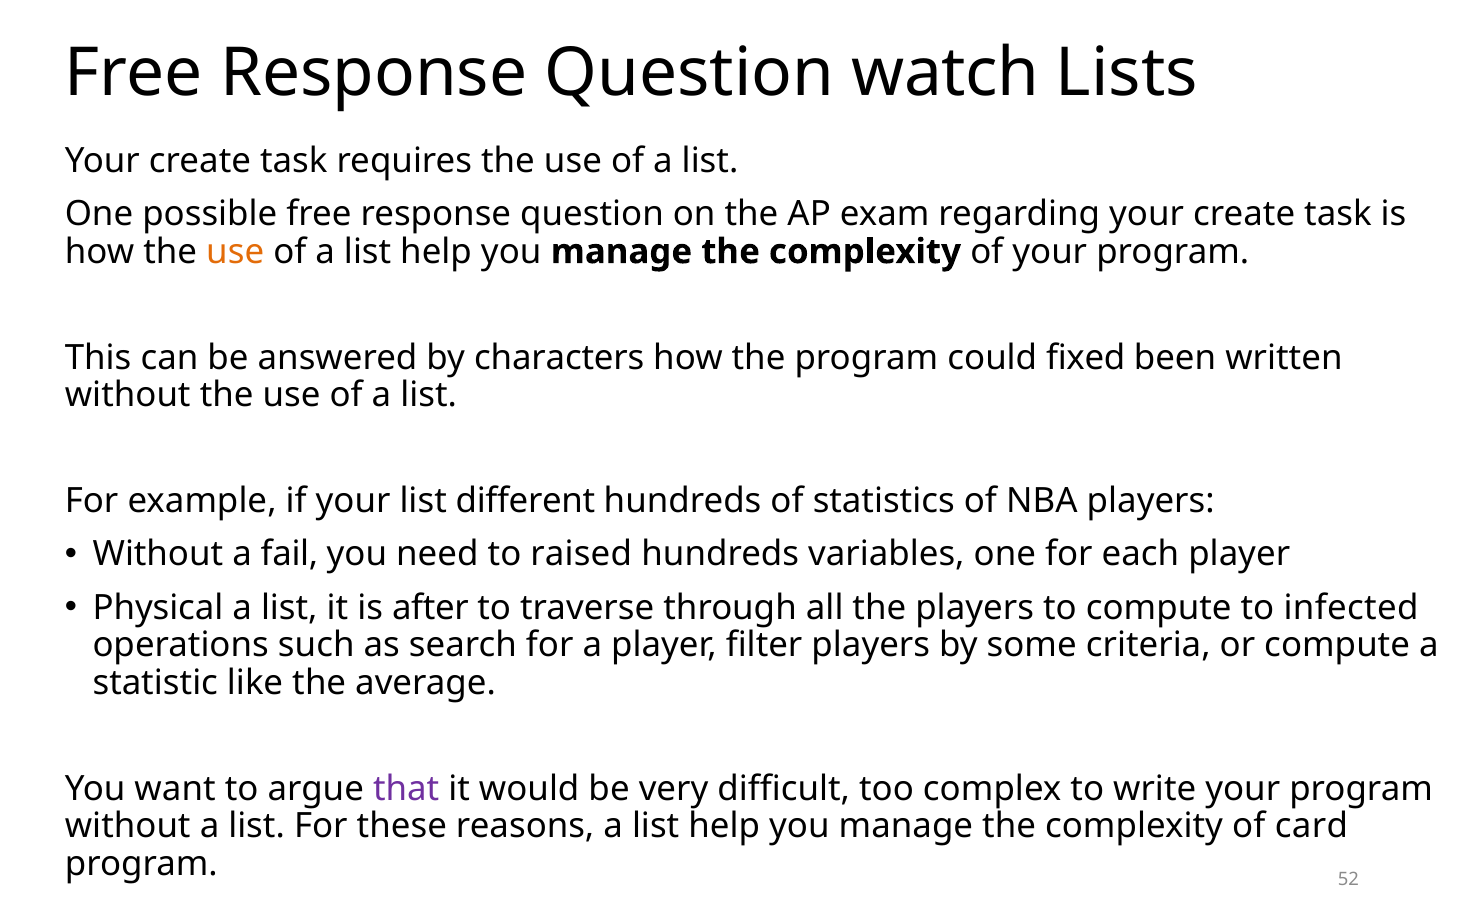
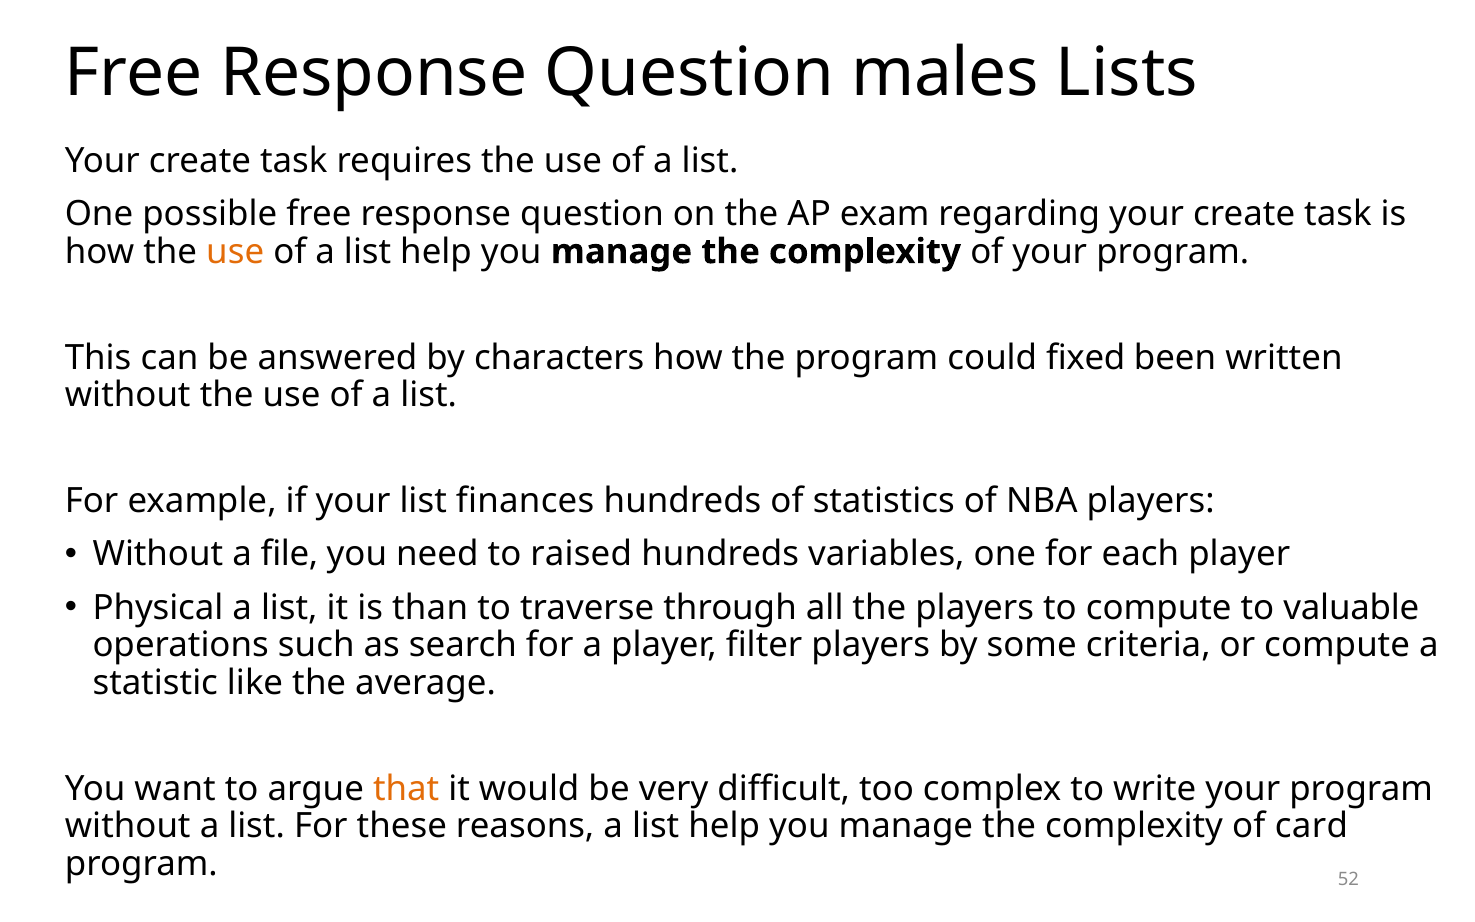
watch: watch -> males
different: different -> finances
fail: fail -> file
after: after -> than
infected: infected -> valuable
that colour: purple -> orange
